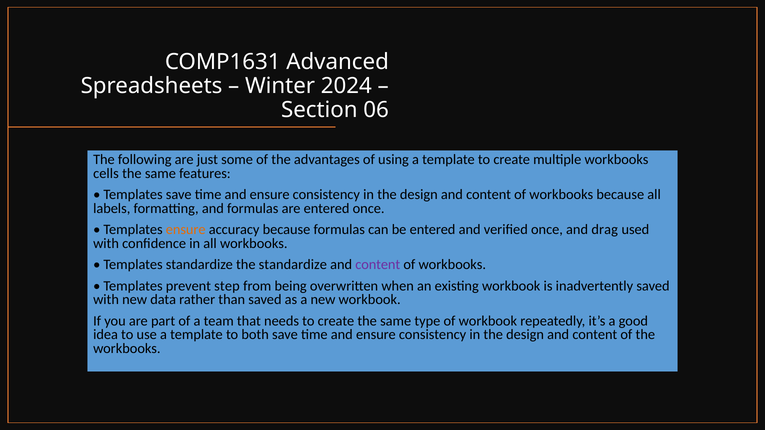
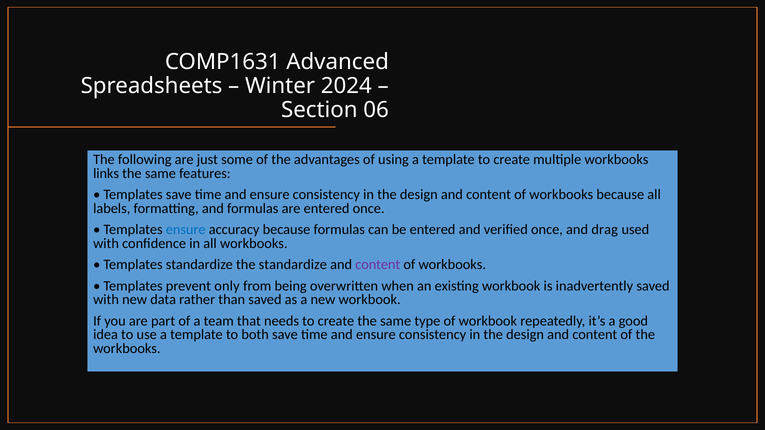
cells: cells -> links
ensure at (186, 230) colour: orange -> blue
step: step -> only
